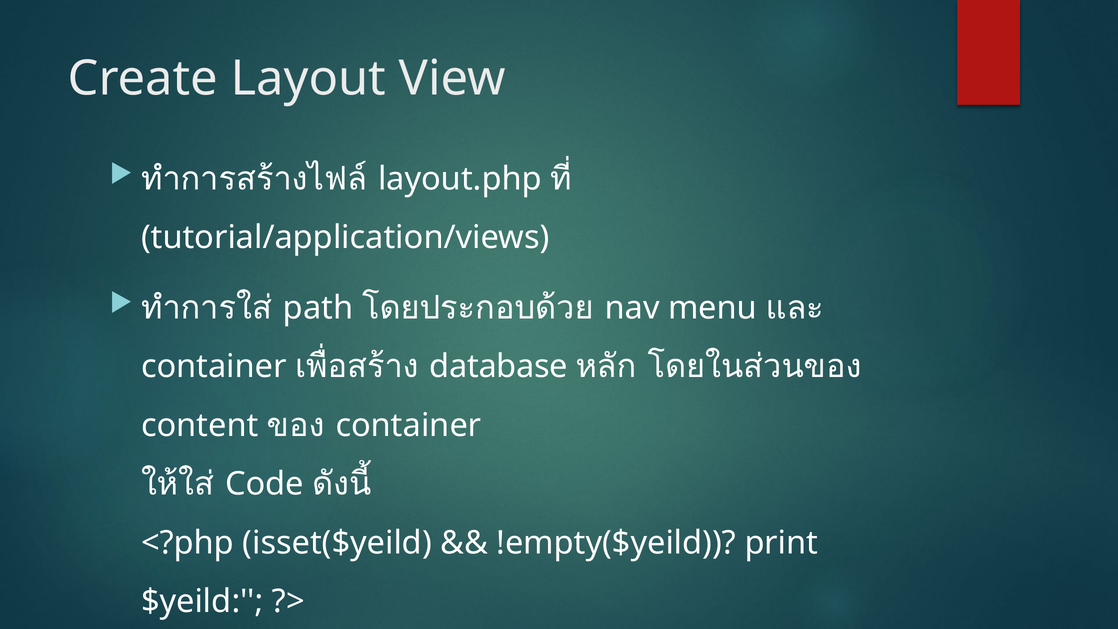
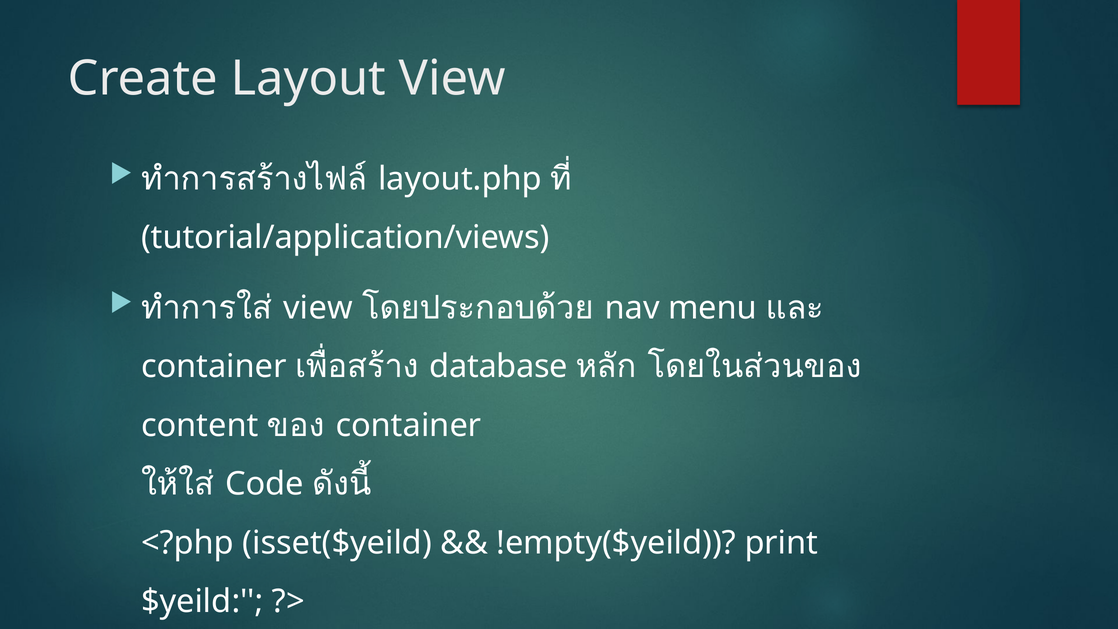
path at (318, 308): path -> view
